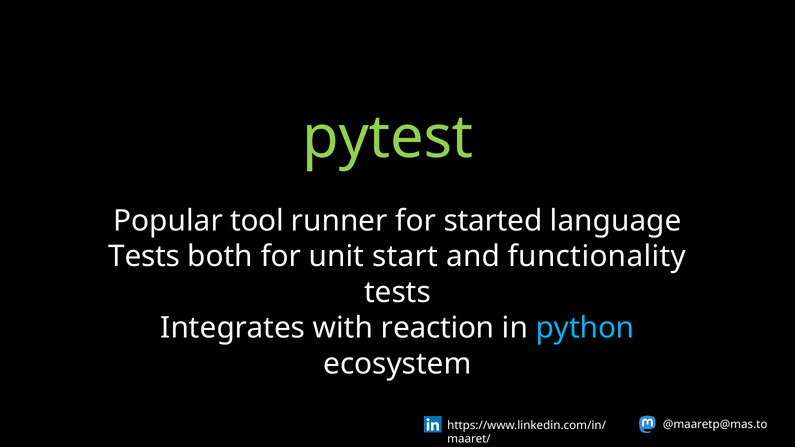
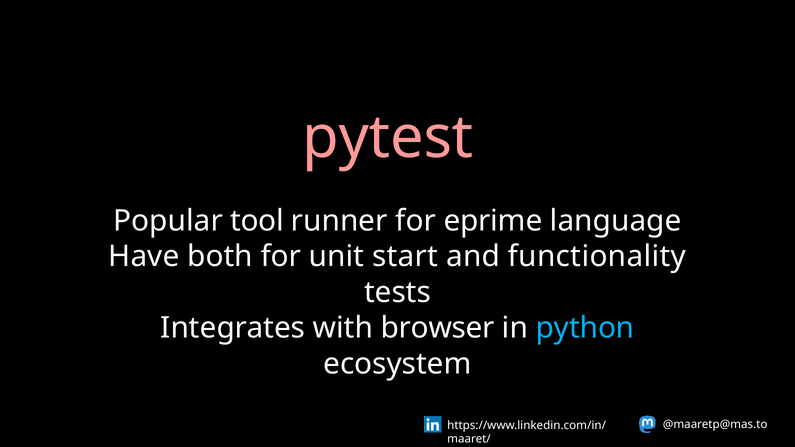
pytest colour: light green -> pink
started: started -> eprime
Tests at (144, 257): Tests -> Have
reaction: reaction -> browser
